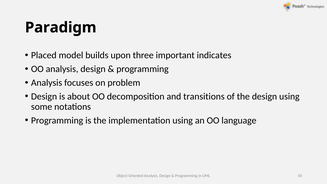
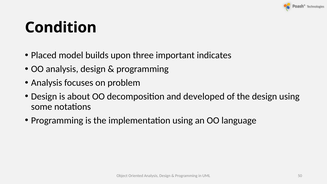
Paradigm: Paradigm -> Condition
transitions: transitions -> developed
